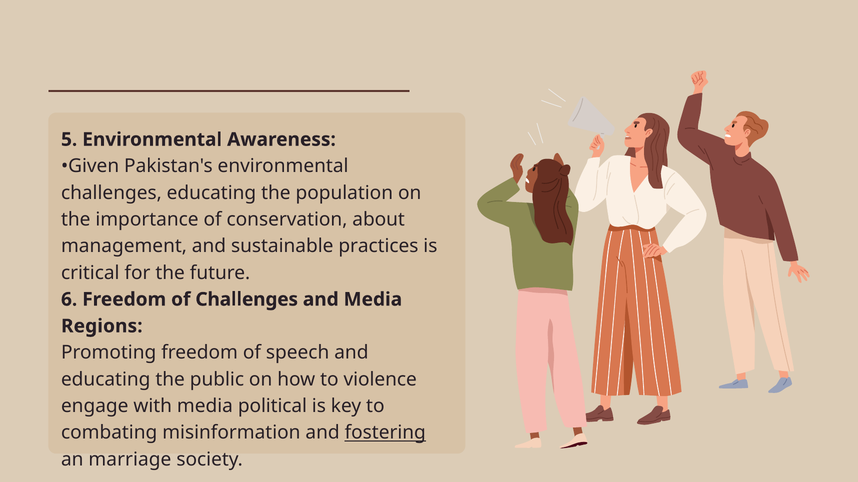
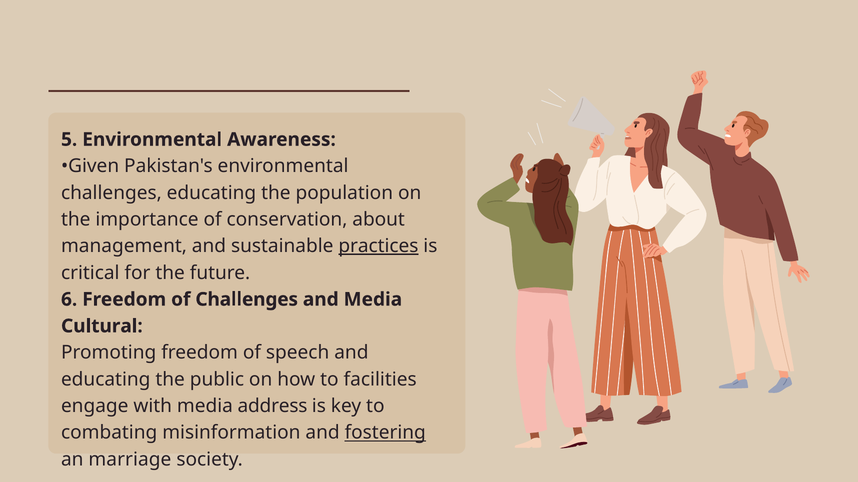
practices underline: none -> present
Regions: Regions -> Cultural
violence: violence -> facilities
political: political -> address
